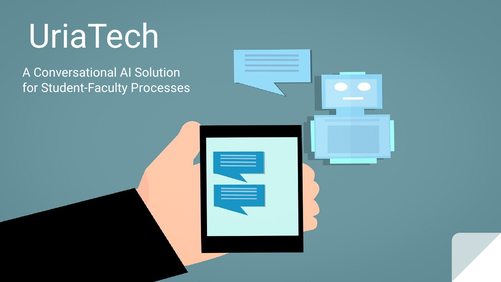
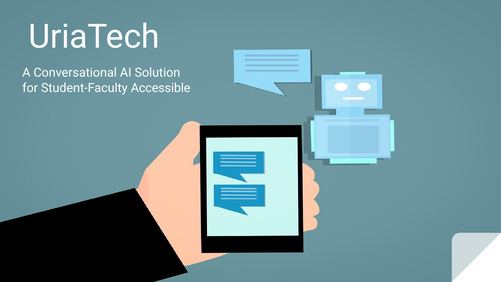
Processes: Processes -> Accessible
